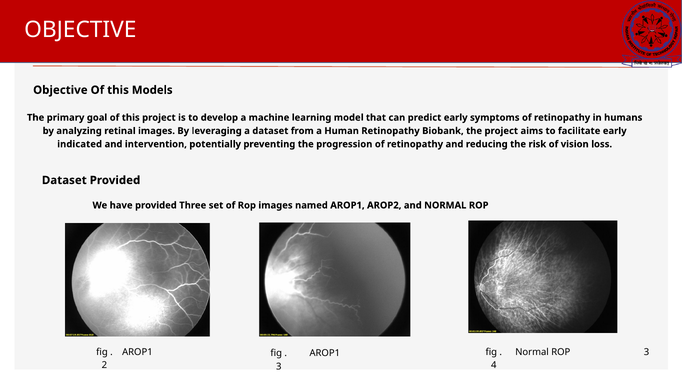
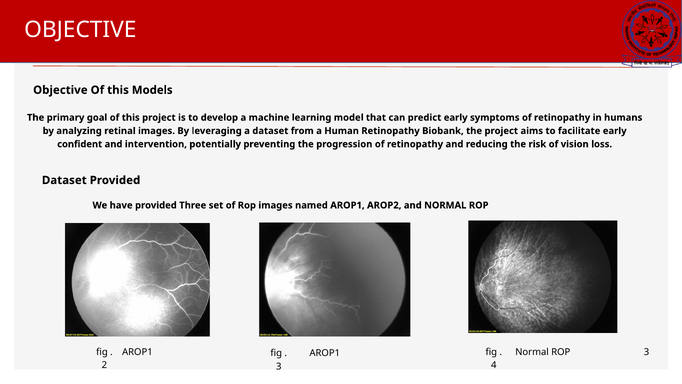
indicated: indicated -> confident
